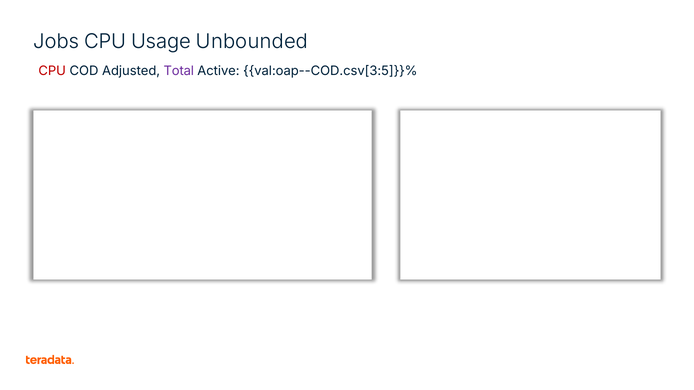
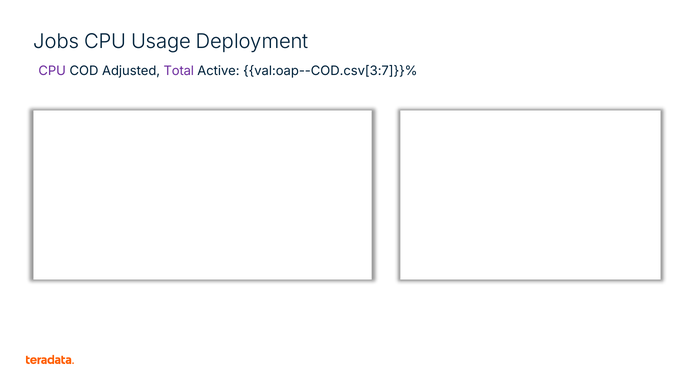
Unbounded: Unbounded -> Deployment
CPU at (52, 71) colour: red -> purple
val:oap--COD.csv[3:5]}}%: val:oap--COD.csv[3:5]}}% -> val:oap--COD.csv[3:7]}}%
